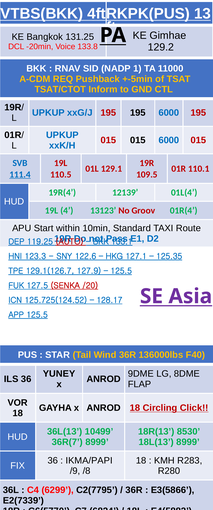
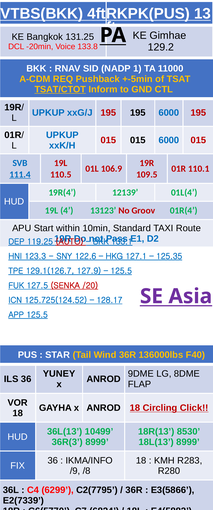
TSAT/CTOT underline: none -> present
129.1: 129.1 -> 106.9
36R(7: 36R(7 -> 36R(3
IKMA/PAPI: IKMA/PAPI -> IKMA/INFO
